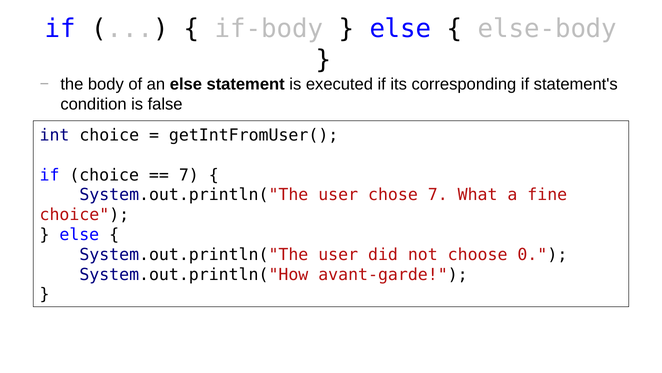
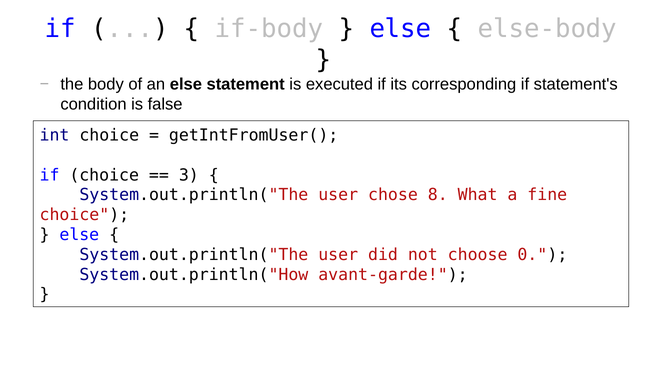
7 at (189, 175): 7 -> 3
chose 7: 7 -> 8
